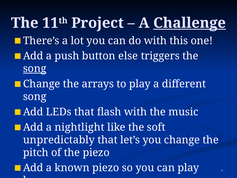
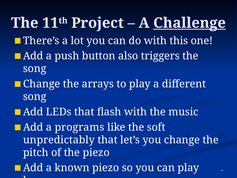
else: else -> also
song at (35, 69) underline: present -> none
nightlight: nightlight -> programs
